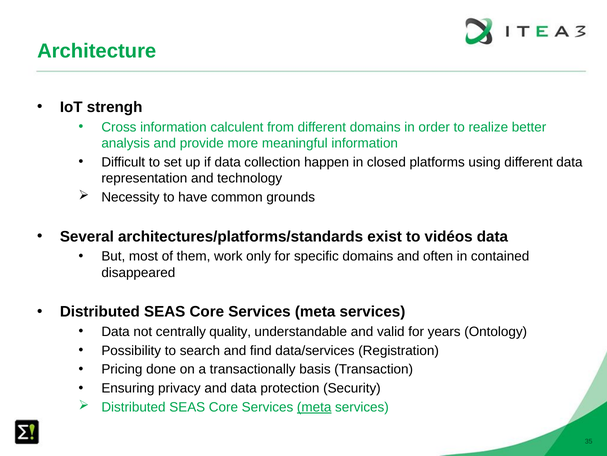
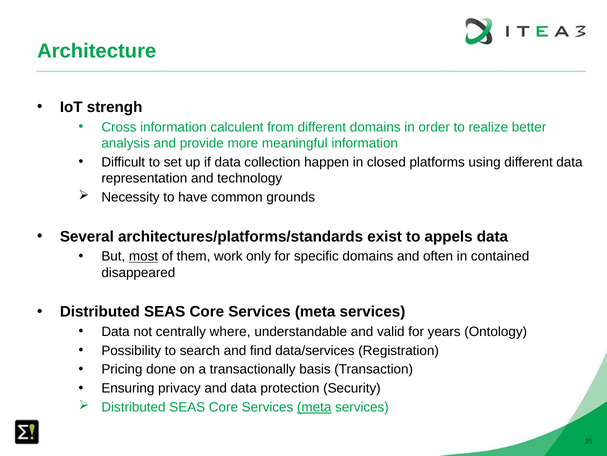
vidéos: vidéos -> appels
most underline: none -> present
quality: quality -> where
